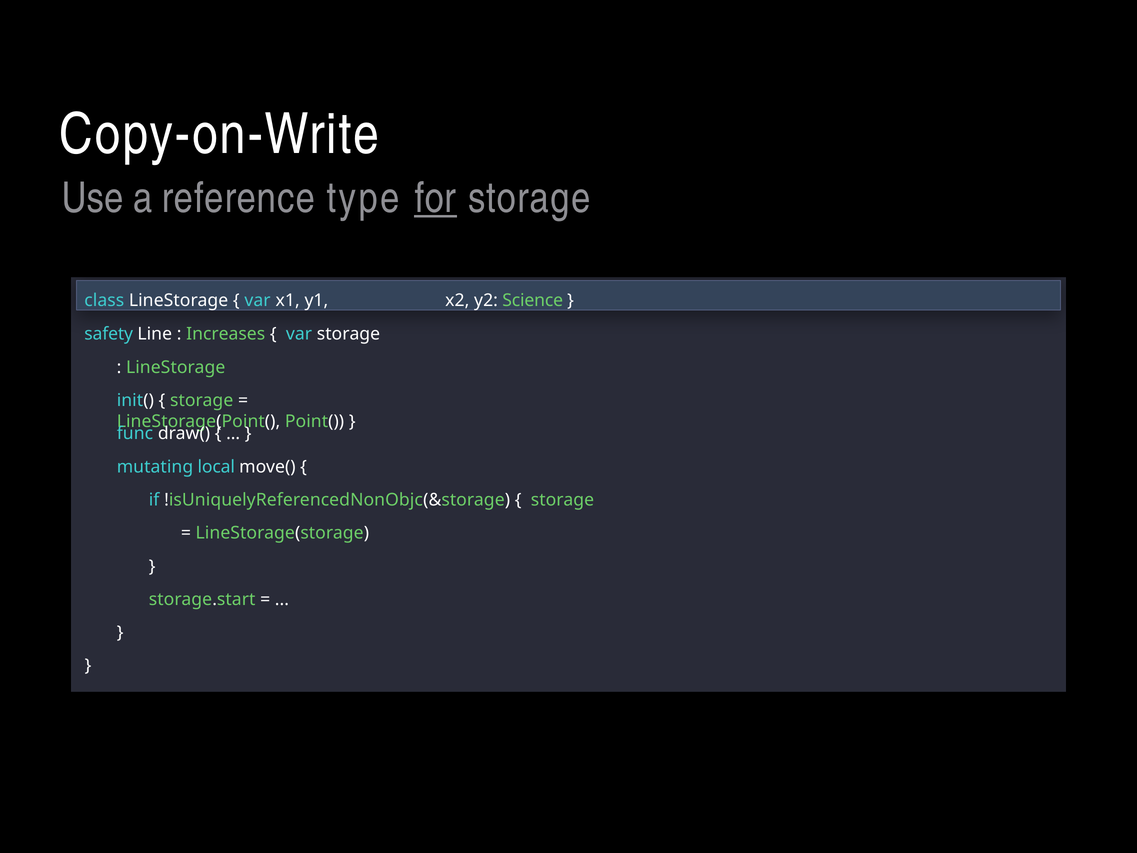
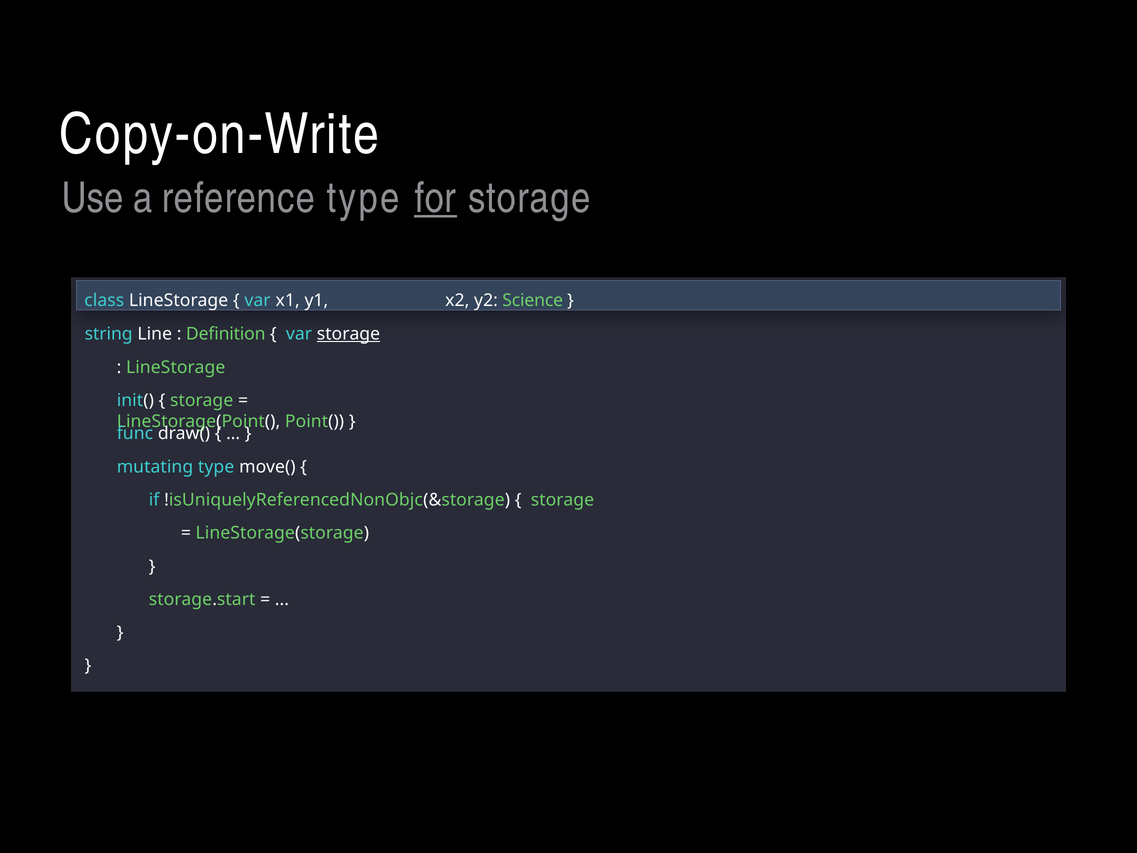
safety: safety -> string
Increases: Increases -> Definition
storage at (348, 334) underline: none -> present
mutating local: local -> type
